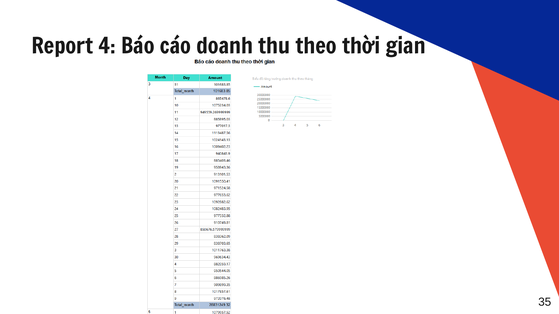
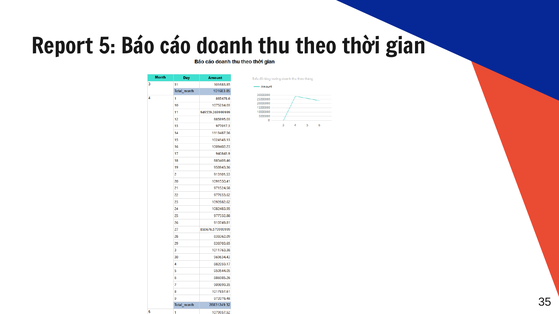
4: 4 -> 5
